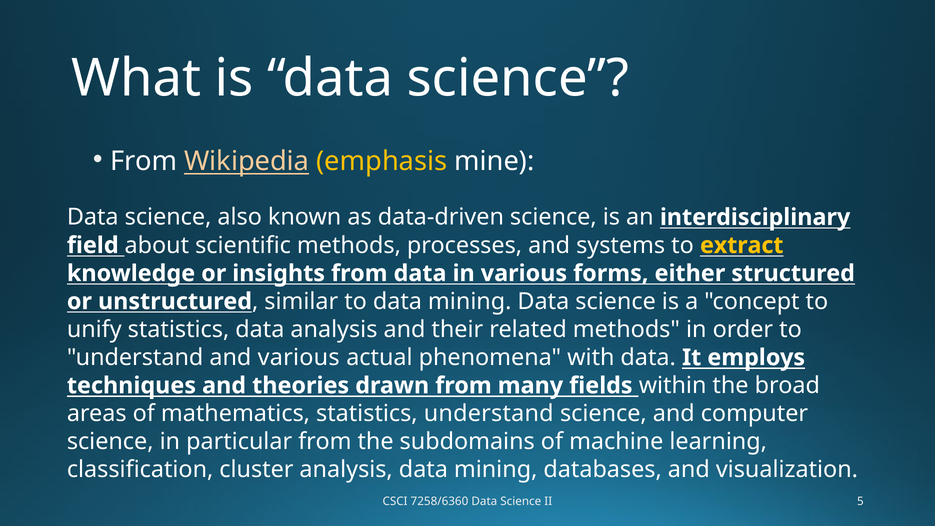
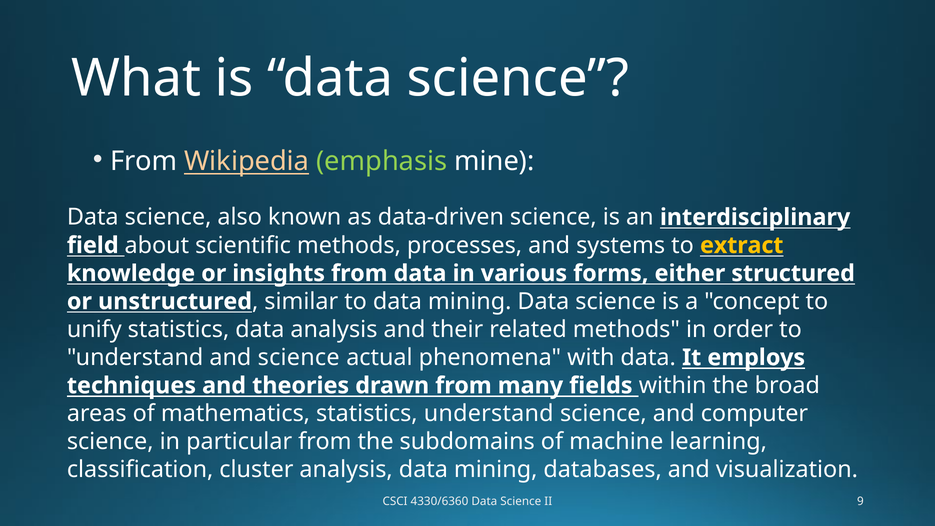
emphasis colour: yellow -> light green
and various: various -> science
7258/6360: 7258/6360 -> 4330/6360
5: 5 -> 9
